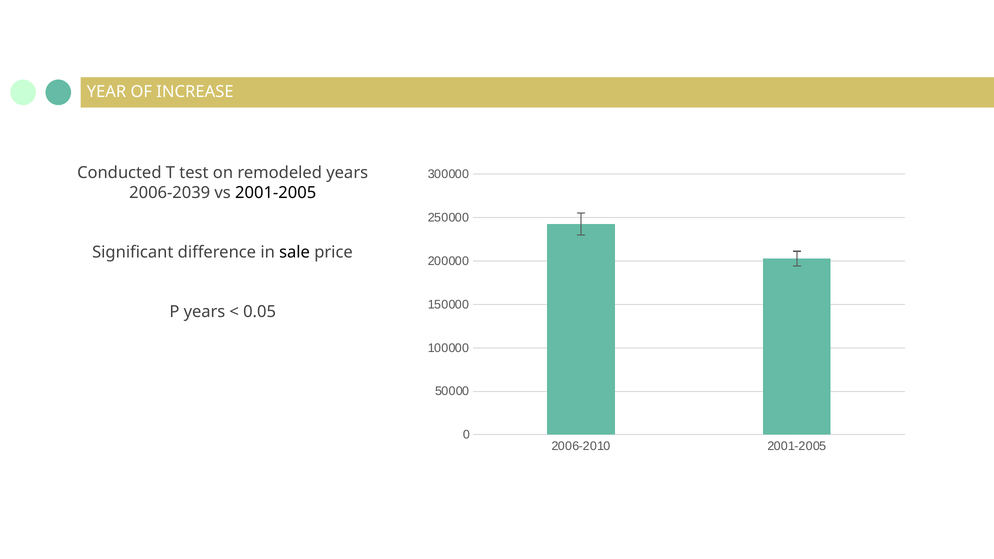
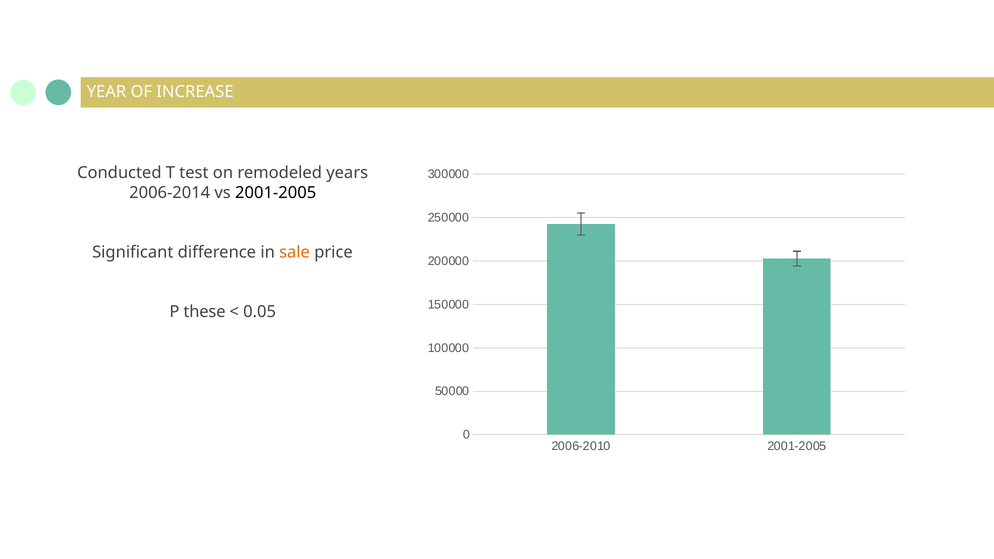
2006-2039: 2006-2039 -> 2006-2014
sale colour: black -> orange
P years: years -> these
